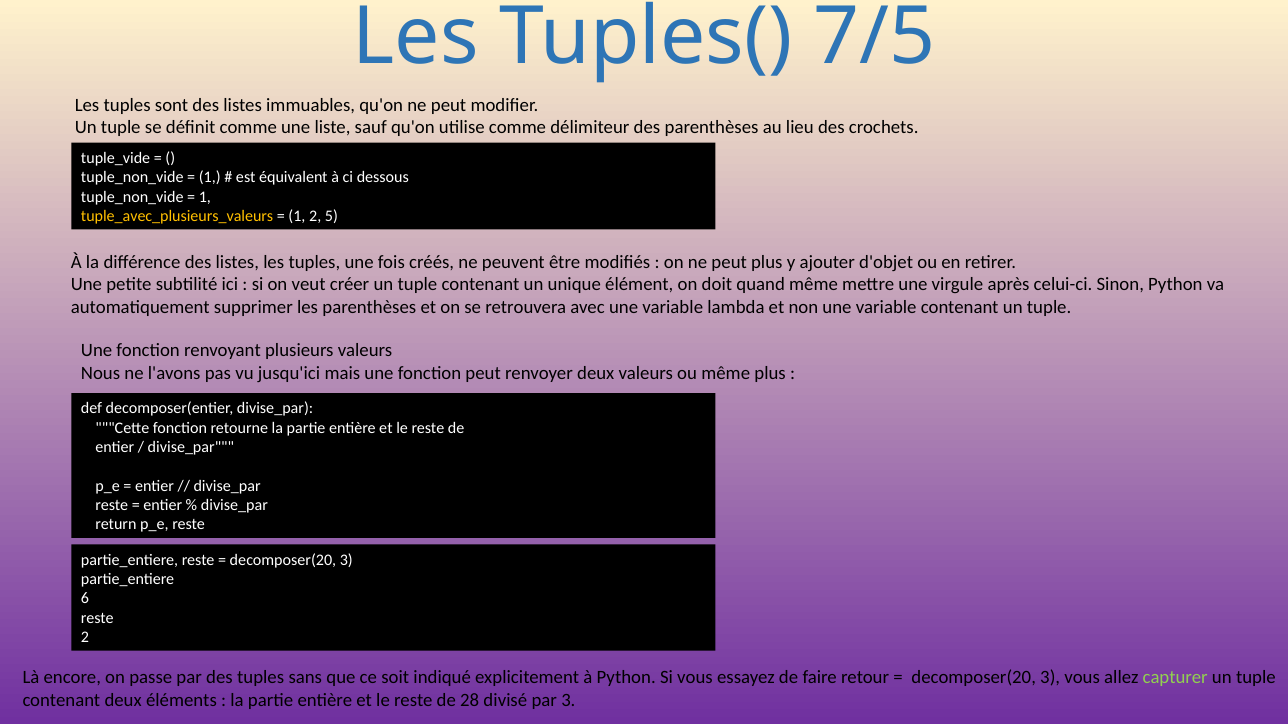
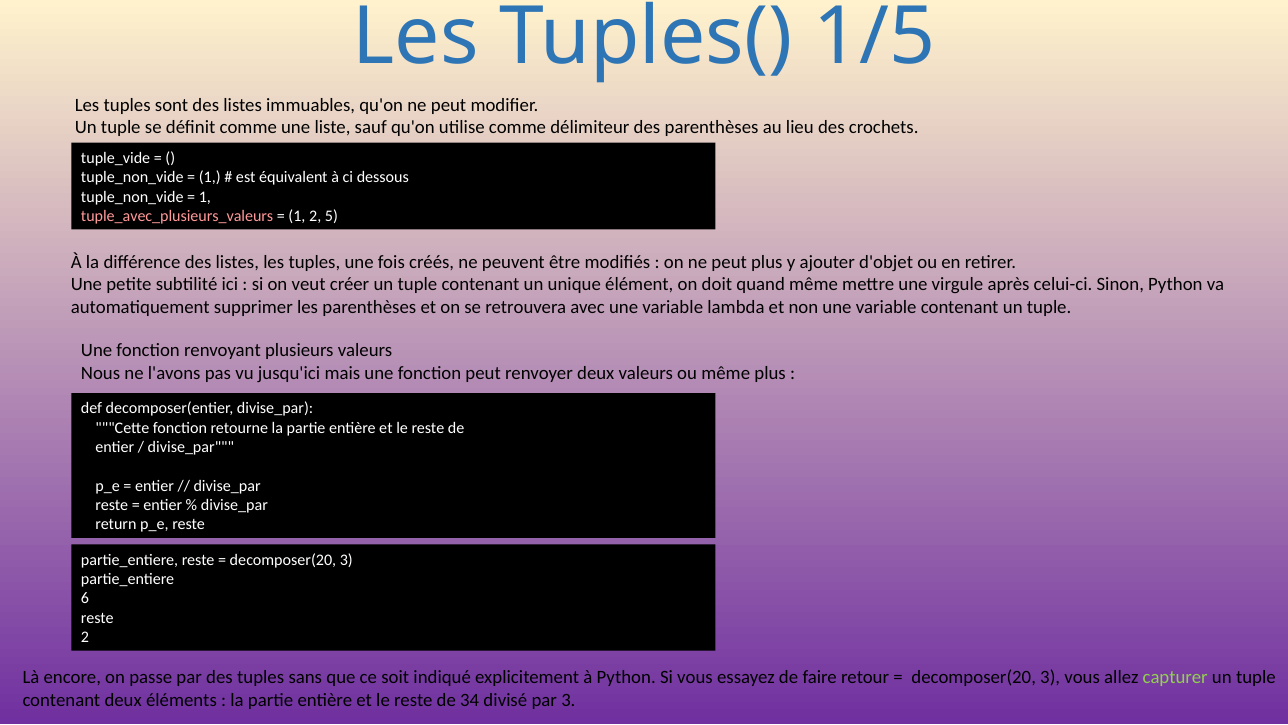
7/5: 7/5 -> 1/5
tuple_avec_plusieurs_valeurs colour: yellow -> pink
28: 28 -> 34
